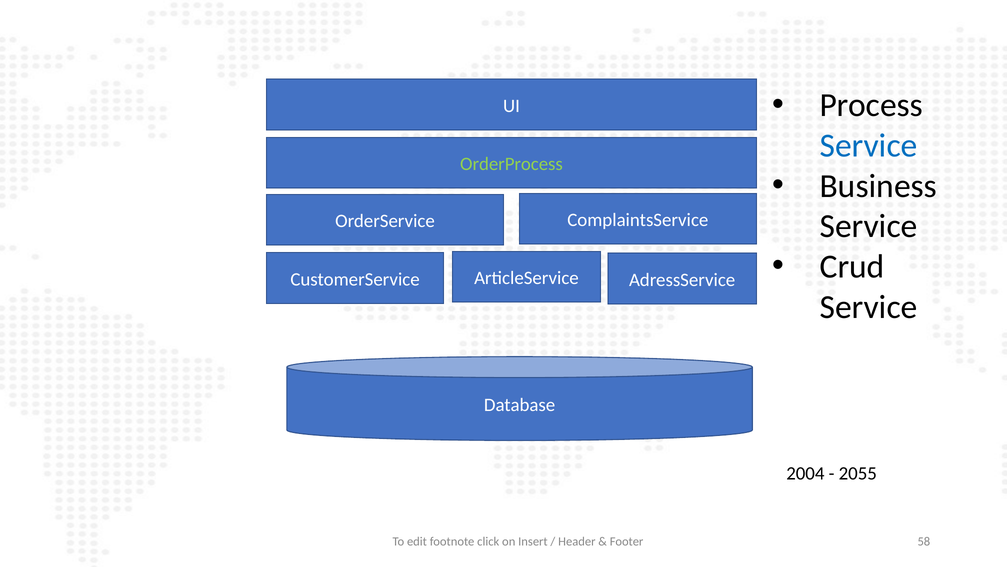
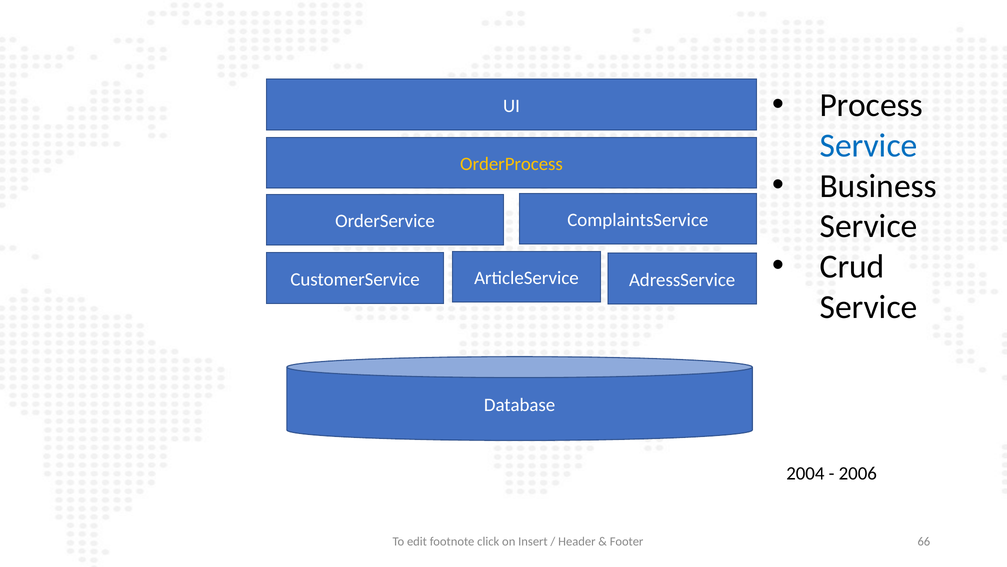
OrderProcess colour: light green -> yellow
2055: 2055 -> 2006
58: 58 -> 66
